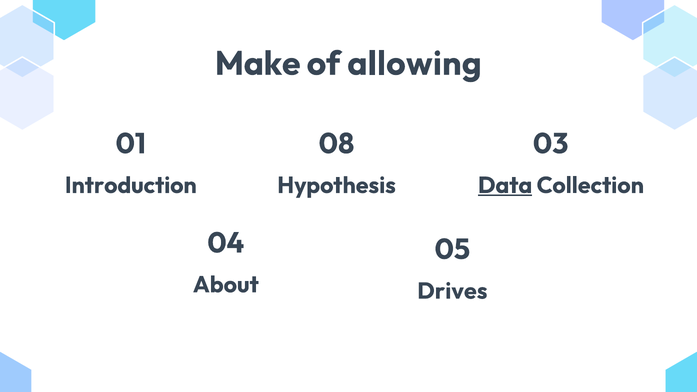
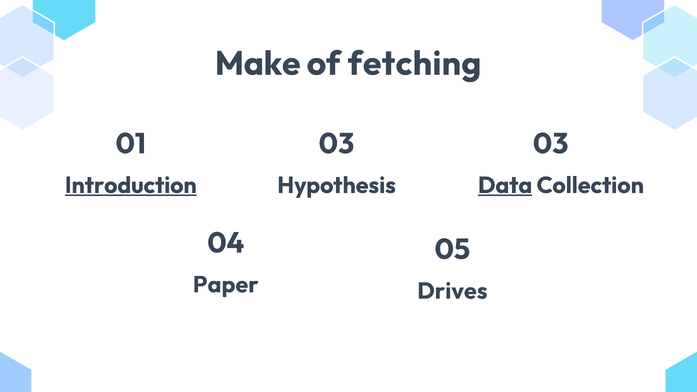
allowing: allowing -> fetching
01 08: 08 -> 03
Introduction underline: none -> present
About: About -> Paper
